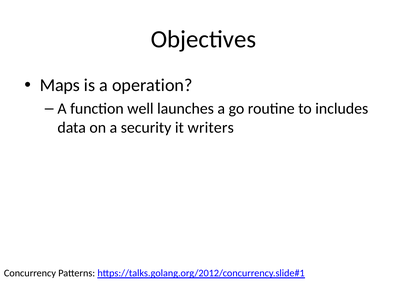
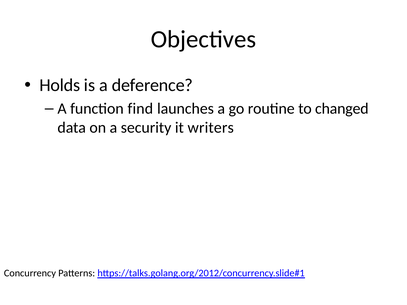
Maps: Maps -> Holds
operation: operation -> deference
well: well -> find
includes: includes -> changed
